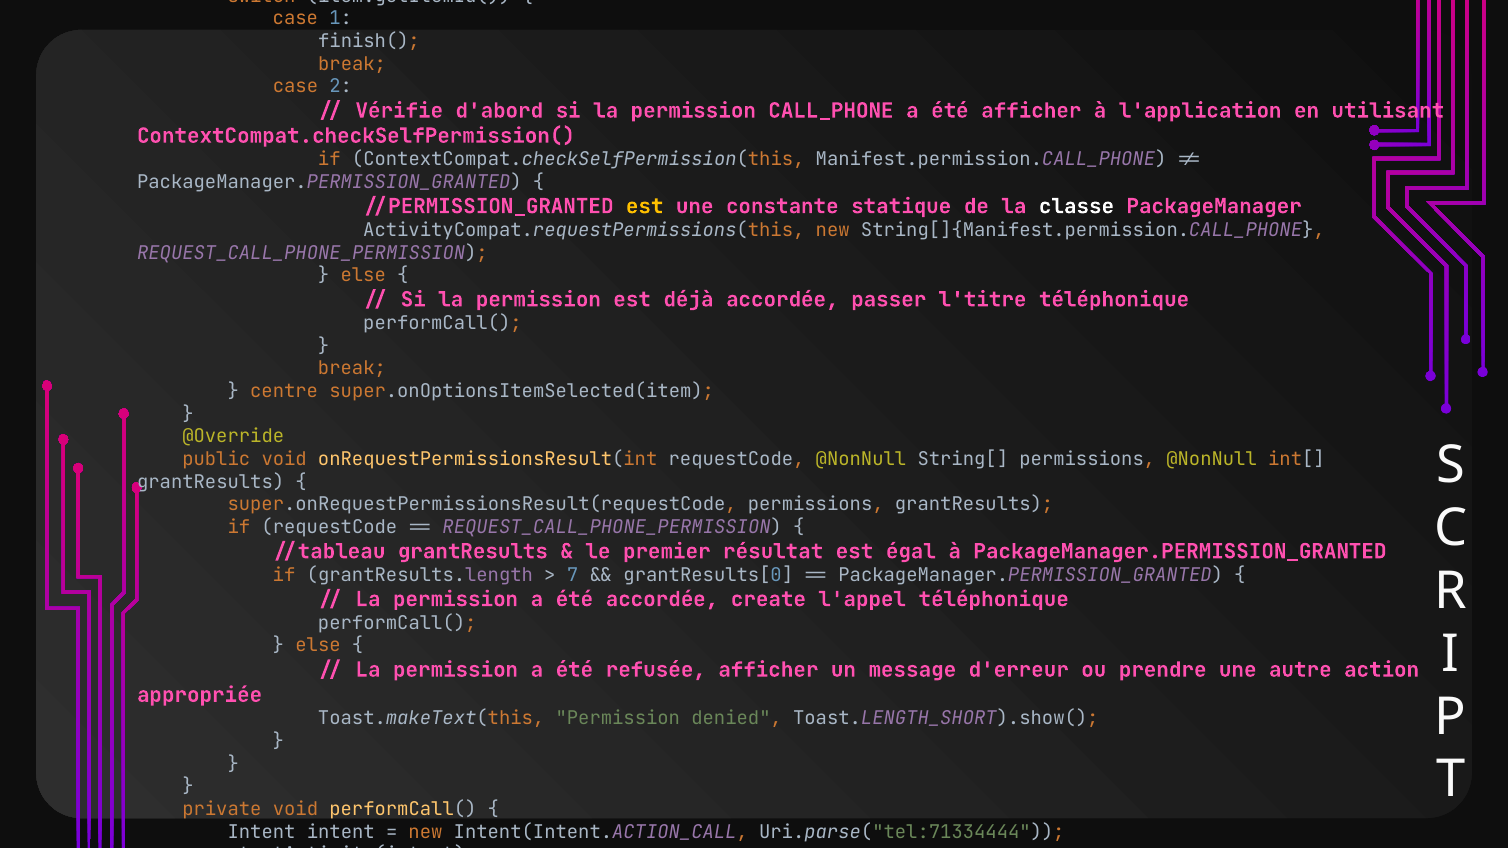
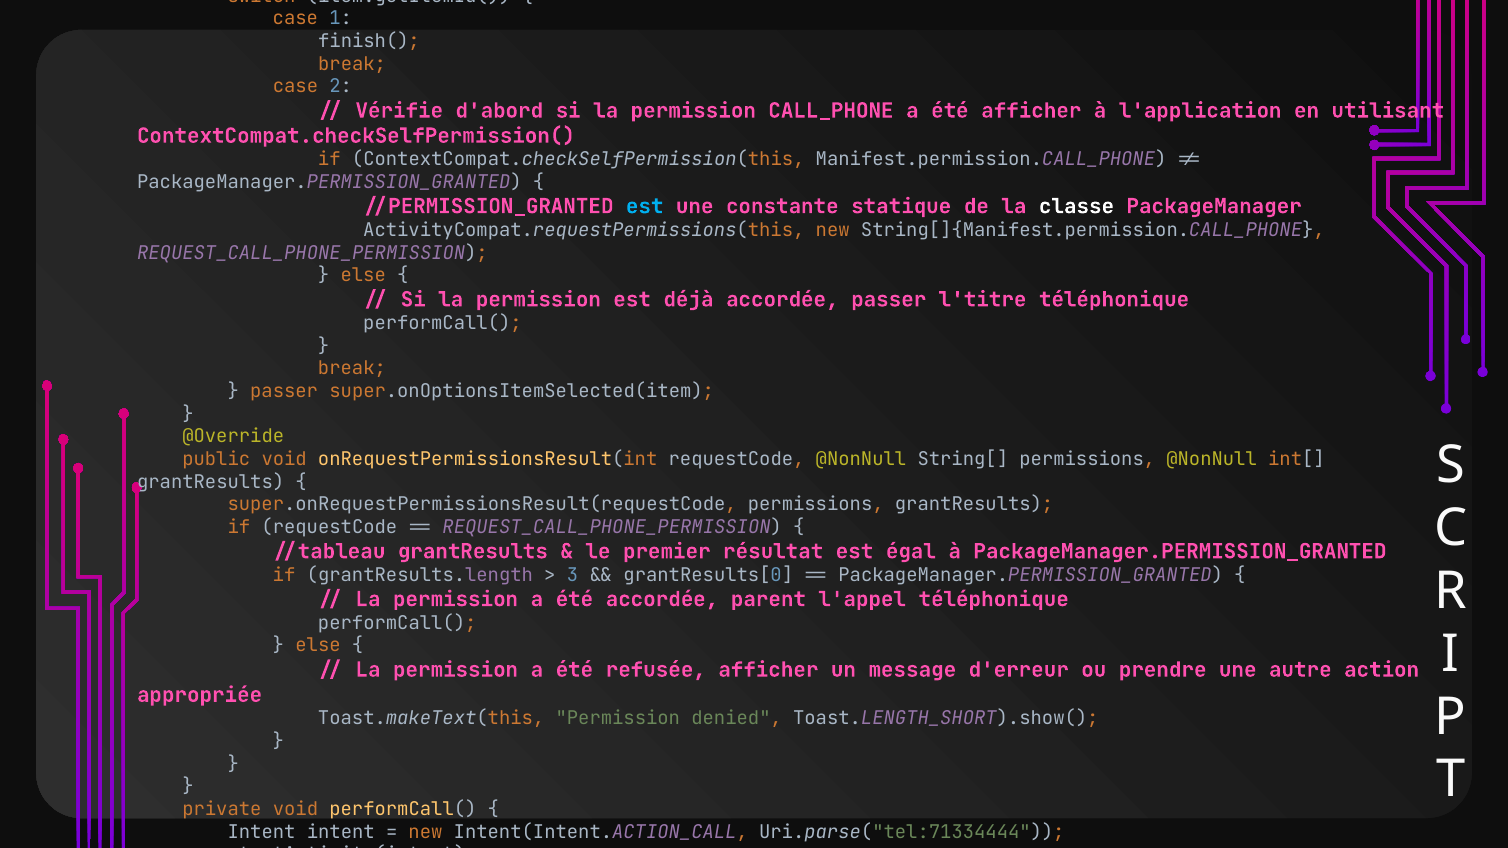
est at (645, 206) colour: yellow -> light blue
centre at (284, 391): centre -> passer
7: 7 -> 3
create: create -> parent
